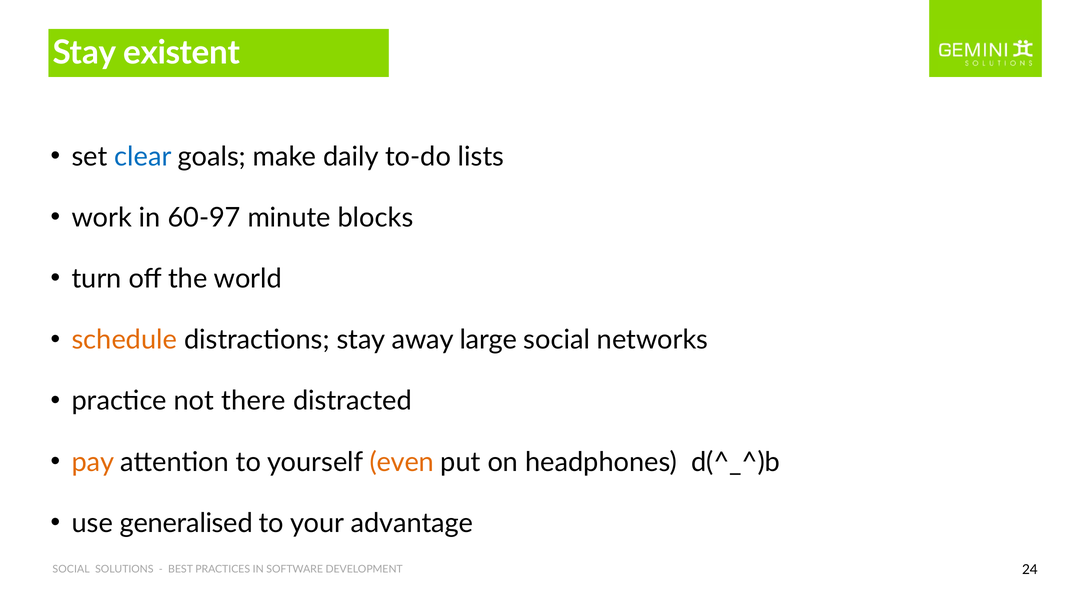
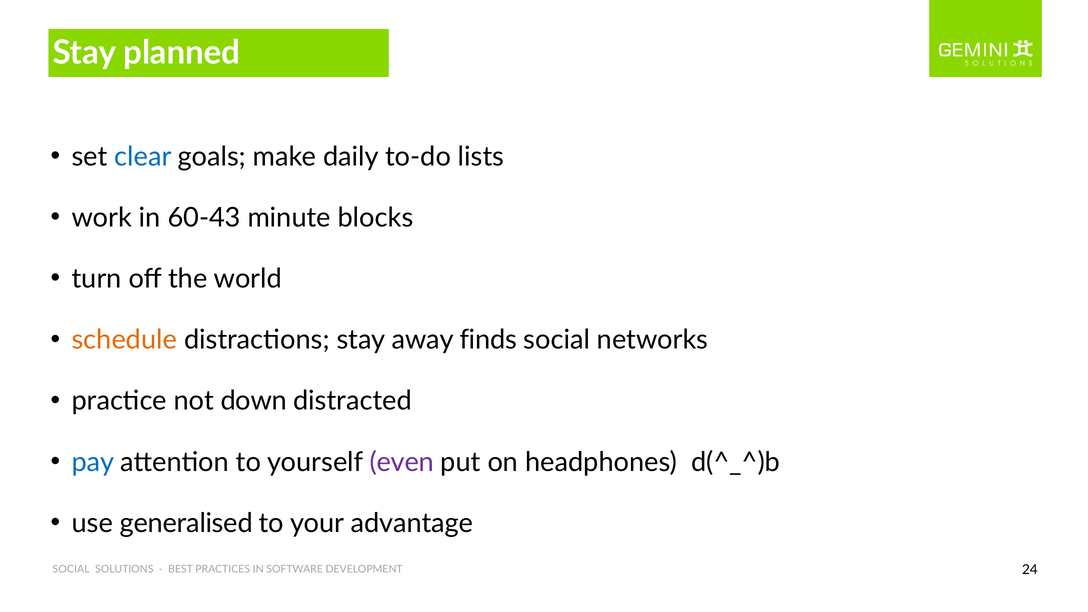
existent: existent -> planned
60-97: 60-97 -> 60-43
large: large -> finds
there: there -> down
pay colour: orange -> blue
even colour: orange -> purple
